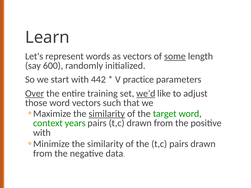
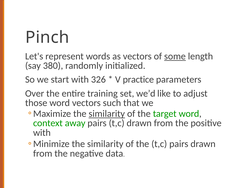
Learn: Learn -> Pinch
600: 600 -> 380
442: 442 -> 326
Over underline: present -> none
we’d underline: present -> none
years: years -> away
